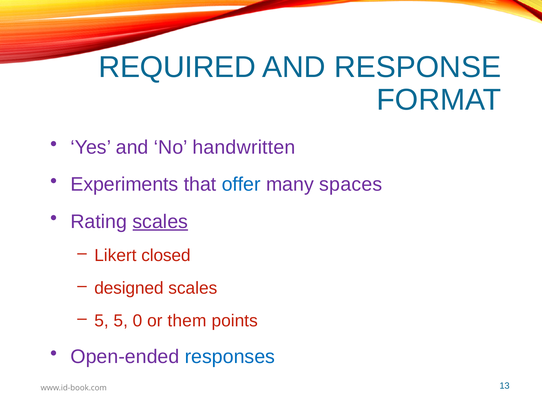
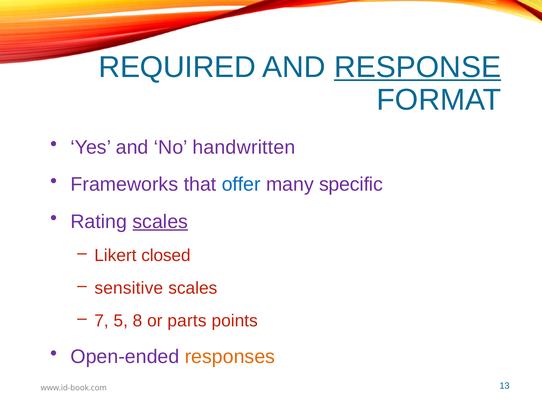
RESPONSE underline: none -> present
Experiments: Experiments -> Frameworks
spaces: spaces -> specific
designed: designed -> sensitive
5 at (101, 321): 5 -> 7
0: 0 -> 8
them: them -> parts
responses colour: blue -> orange
